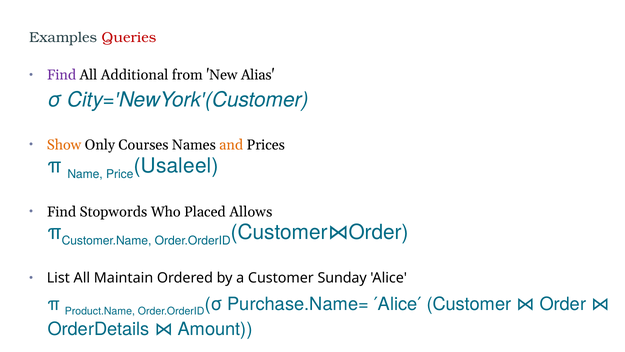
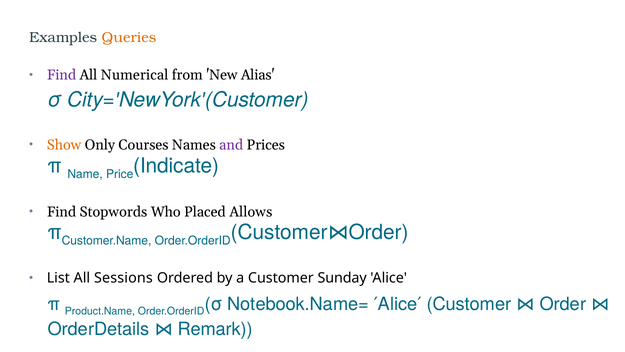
Queries colour: red -> orange
Additional: Additional -> Numerical
and colour: orange -> purple
Usaleel: Usaleel -> Indicate
Maintain: Maintain -> Sessions
Purchase.Name=: Purchase.Name= -> Notebook.Name=
Amount: Amount -> Remark
